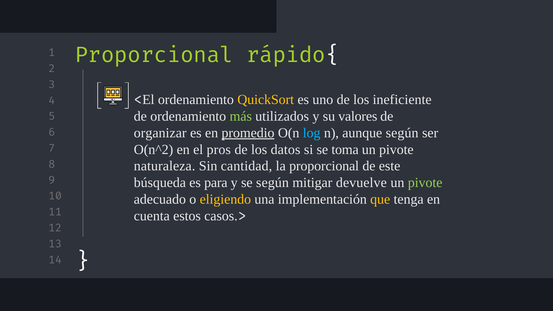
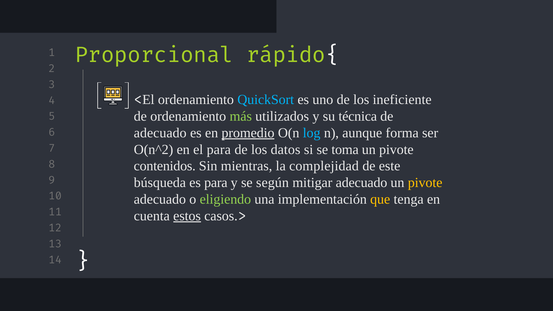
QuickSort colour: yellow -> light blue
valores: valores -> técnica
organizar at (160, 133): organizar -> adecuado
aunque según: según -> forma
el pros: pros -> para
naturaleza: naturaleza -> contenidos
cantidad: cantidad -> mientras
la proporcional: proporcional -> complejidad
mitigar devuelve: devuelve -> adecuado
pivote at (425, 183) colour: light green -> yellow
eligiendo colour: yellow -> light green
estos underline: none -> present
